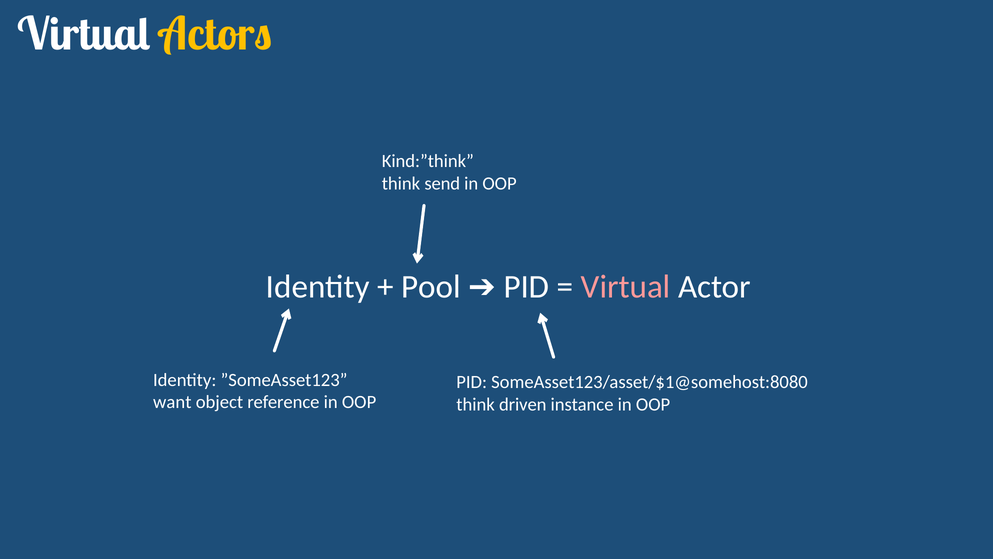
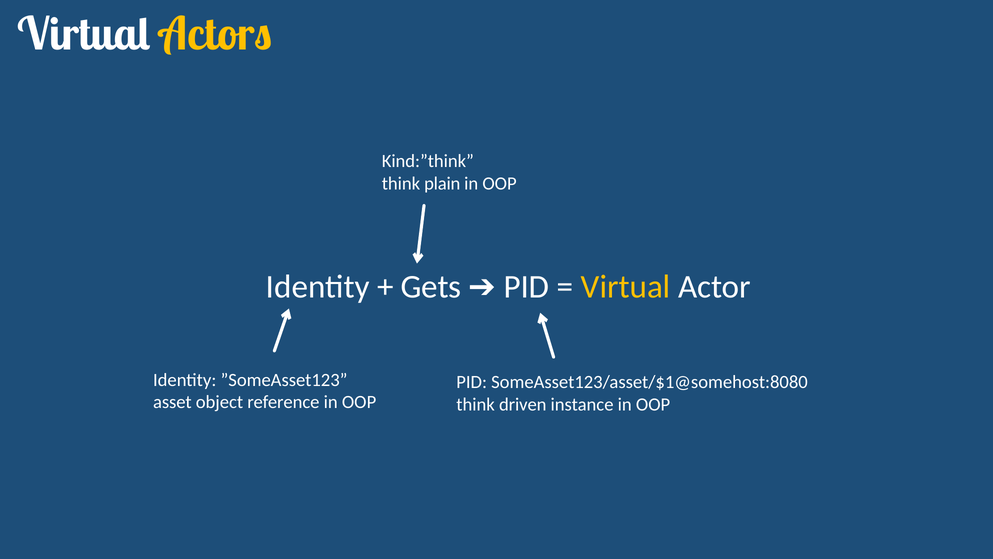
send: send -> plain
Pool: Pool -> Gets
Virtual at (626, 287) colour: pink -> yellow
want: want -> asset
